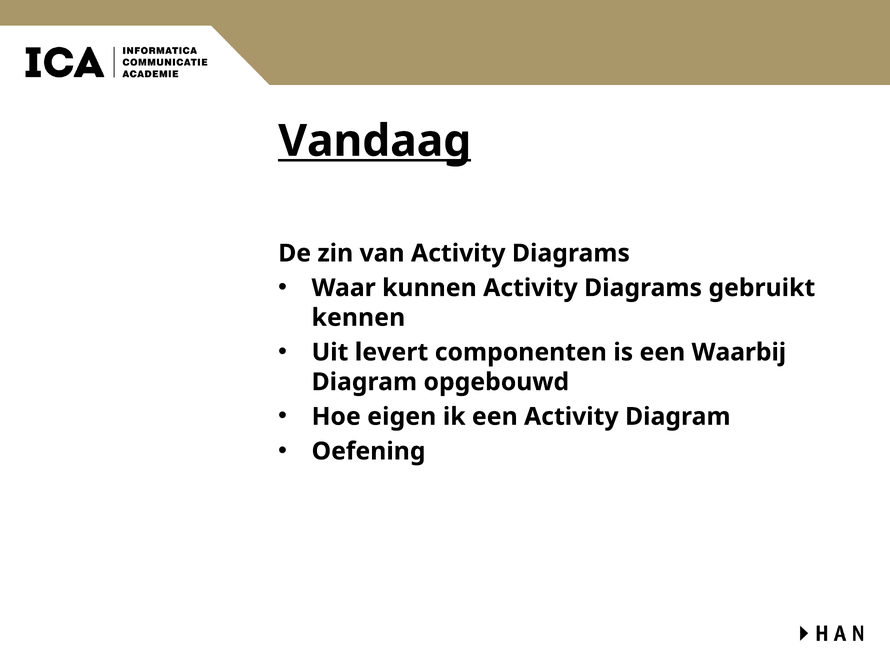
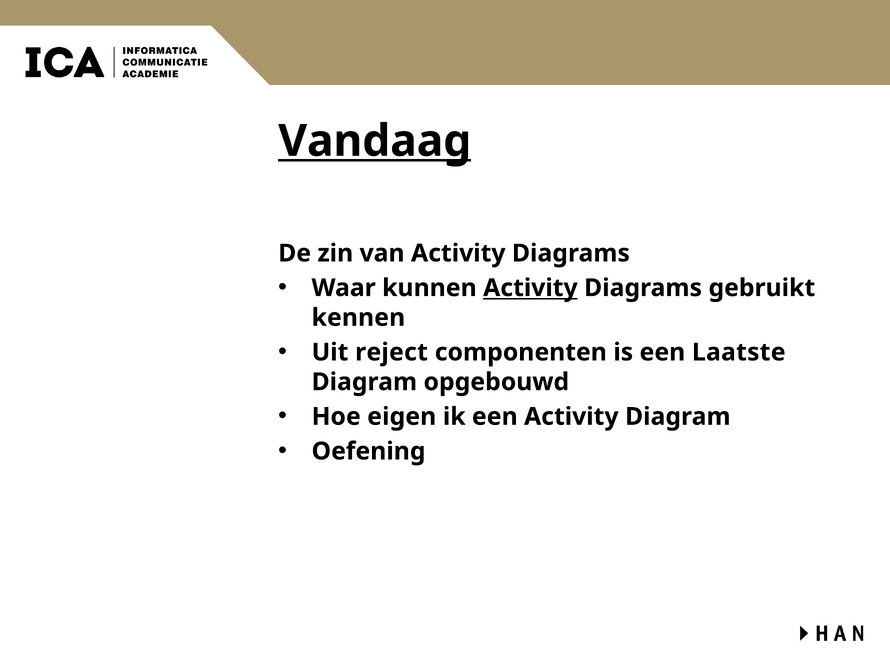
Activity at (530, 288) underline: none -> present
levert: levert -> reject
Waarbij: Waarbij -> Laatste
